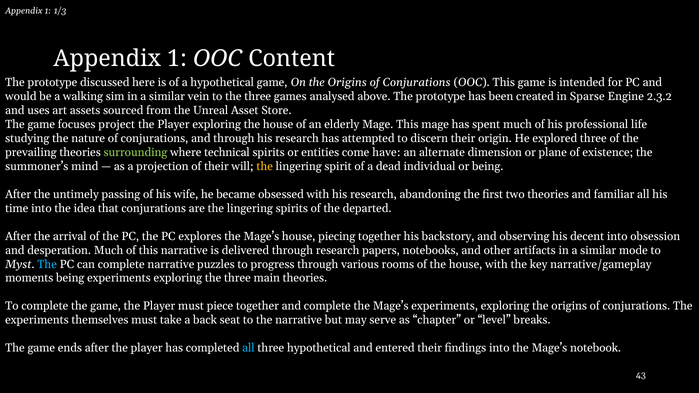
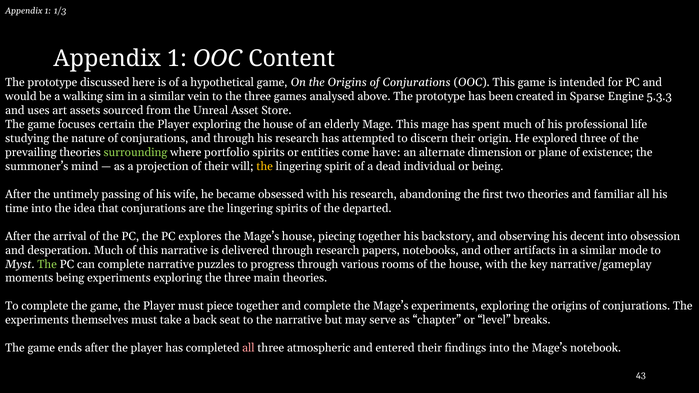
2.3.2: 2.3.2 -> 5.3.3
project: project -> certain
technical: technical -> portfolio
The at (47, 264) colour: light blue -> light green
all at (248, 348) colour: light blue -> pink
three hypothetical: hypothetical -> atmospheric
